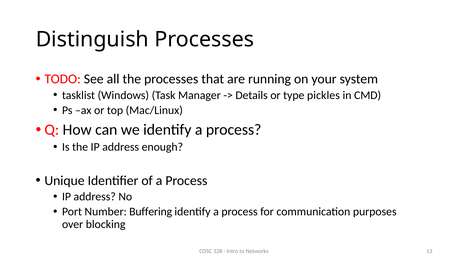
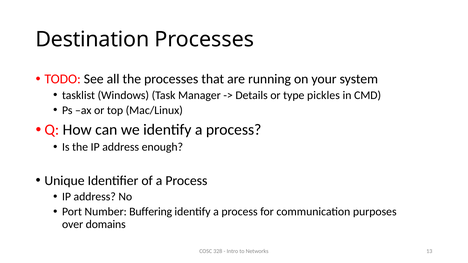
Distinguish: Distinguish -> Destination
blocking: blocking -> domains
